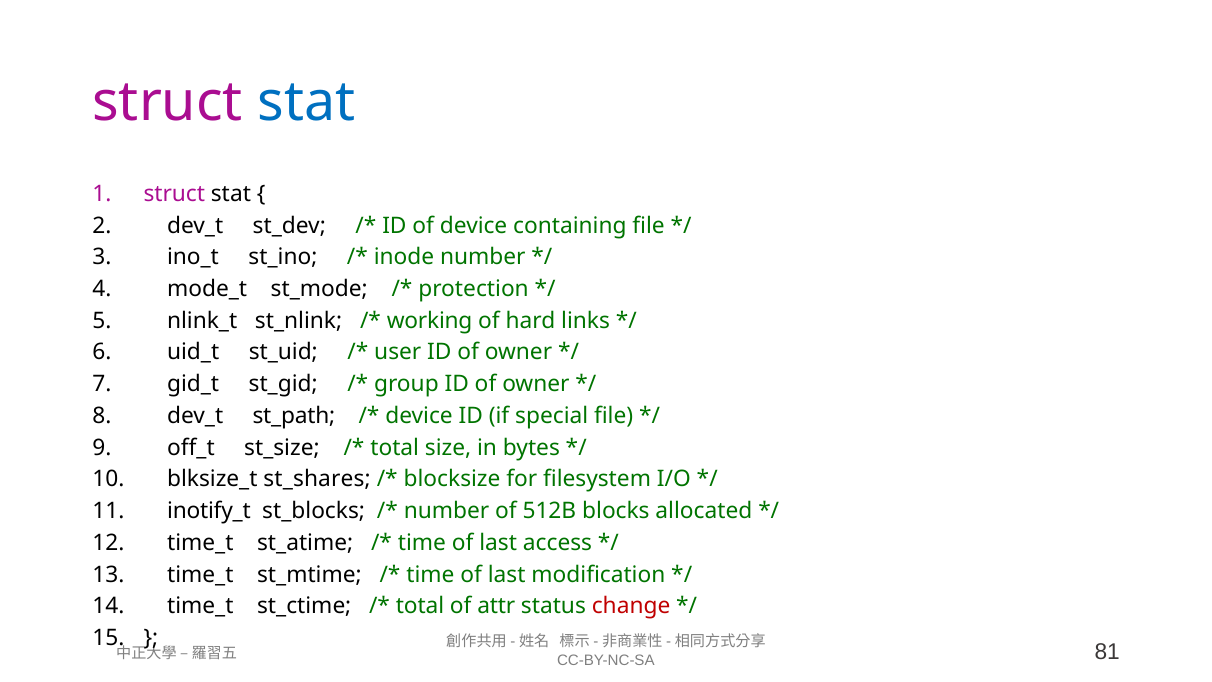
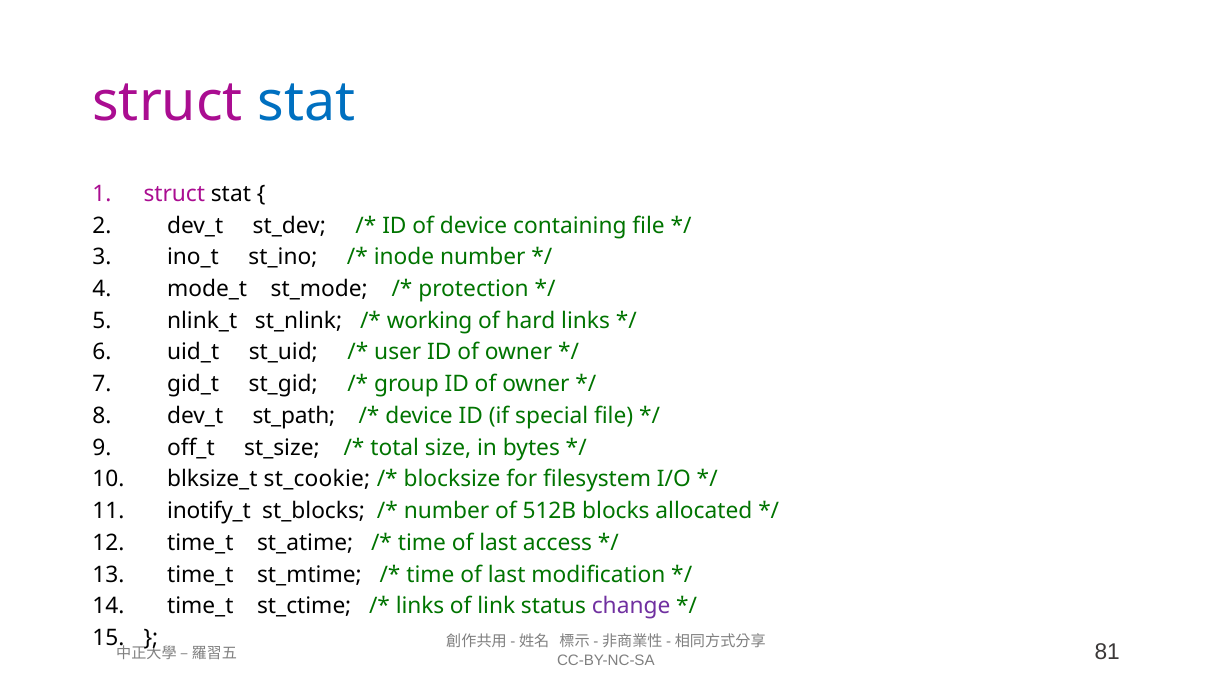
st_shares: st_shares -> st_cookie
total at (420, 606): total -> links
attr: attr -> link
change colour: red -> purple
